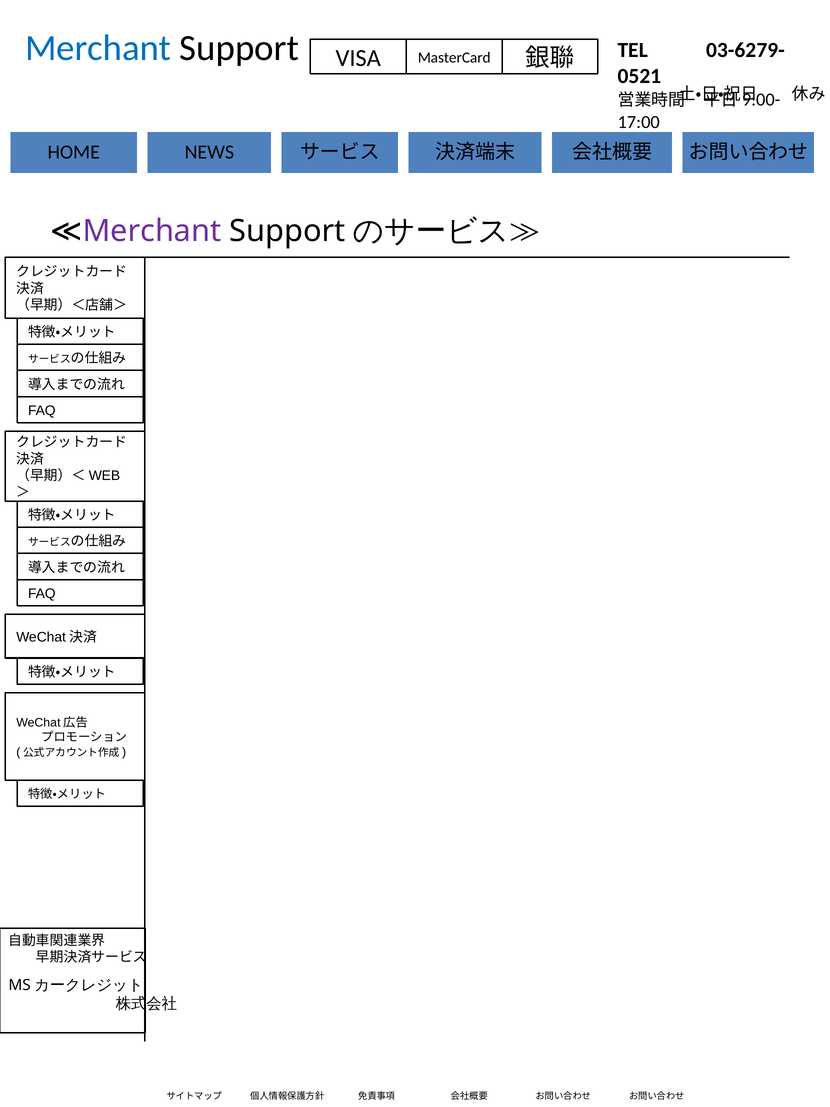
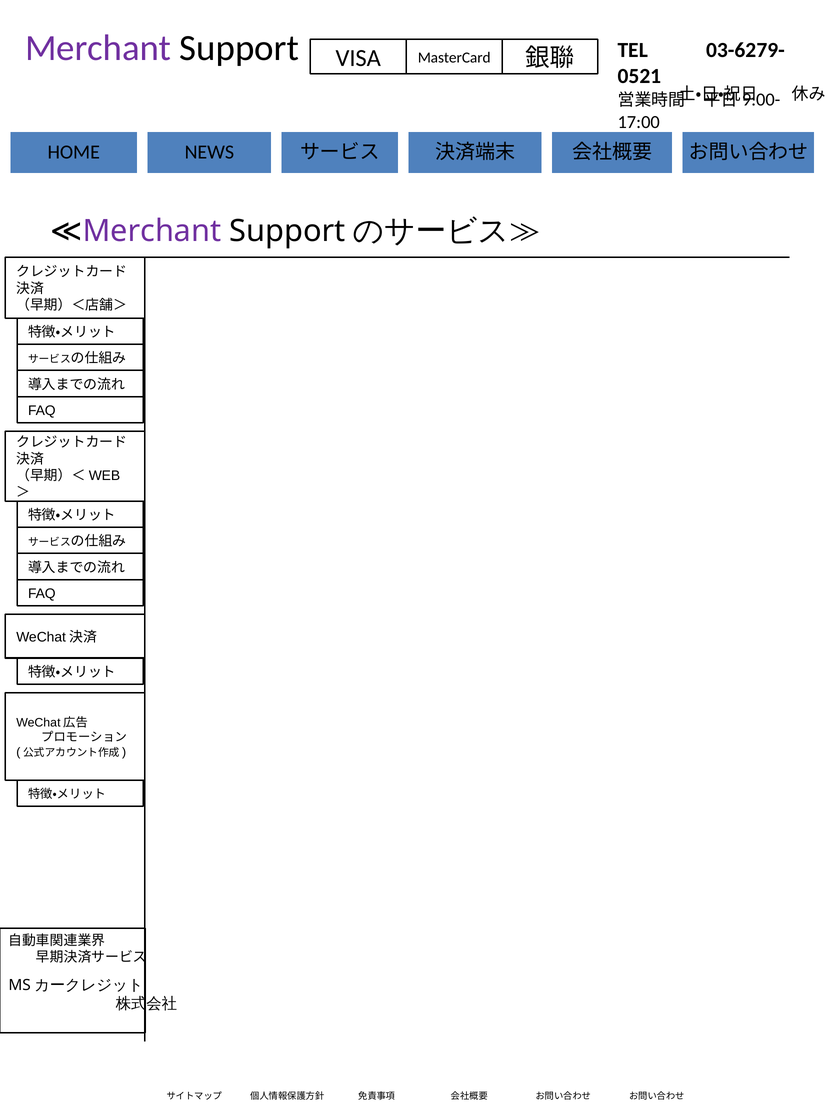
Merchant at (98, 48) colour: blue -> purple
